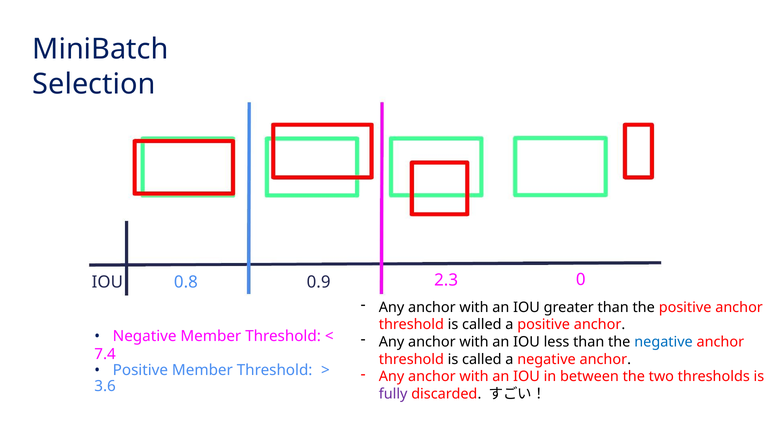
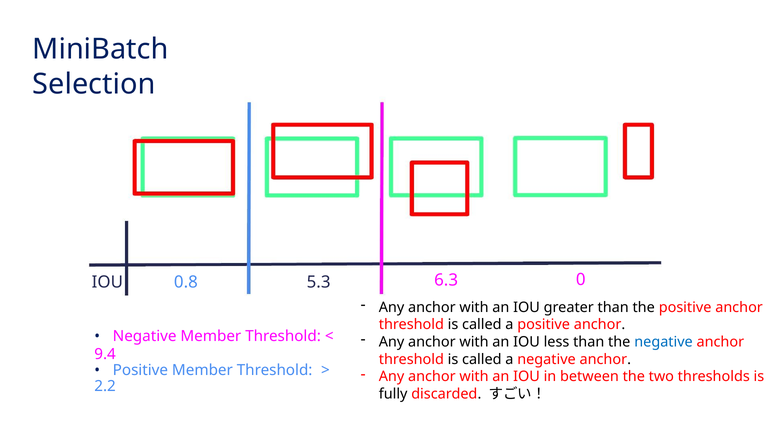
2.3: 2.3 -> 6.3
0.9: 0.9 -> 5.3
7.4: 7.4 -> 9.4
3.6: 3.6 -> 2.2
fully colour: purple -> black
